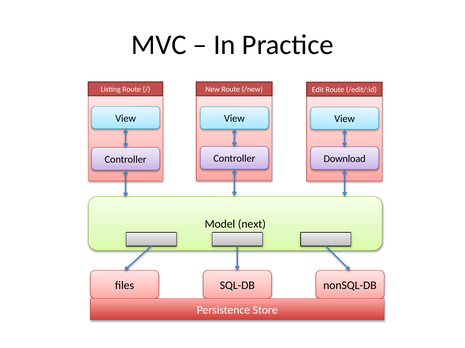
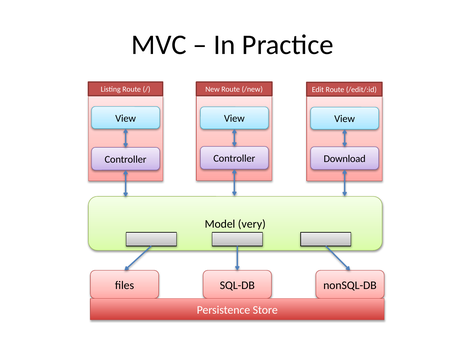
next: next -> very
